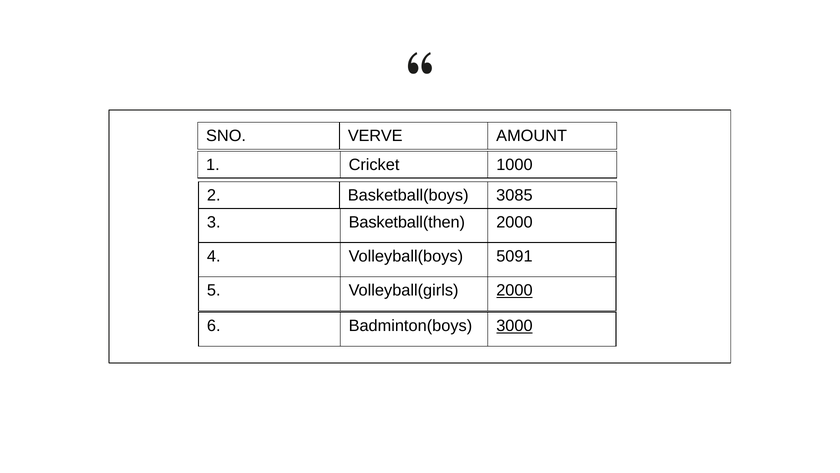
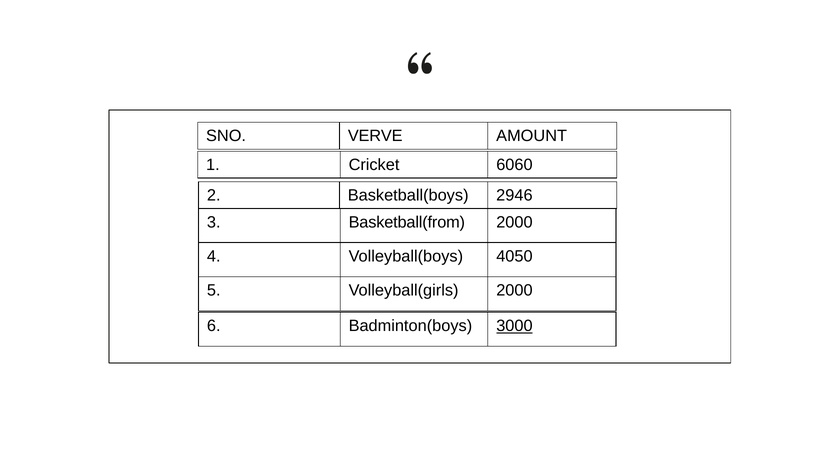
1000: 1000 -> 6060
3085: 3085 -> 2946
Basketball(then: Basketball(then -> Basketball(from
5091: 5091 -> 4050
2000 at (514, 290) underline: present -> none
